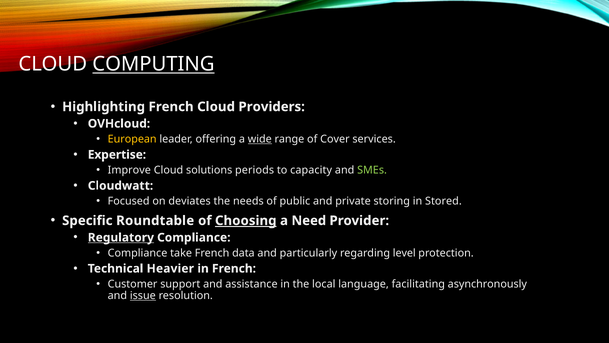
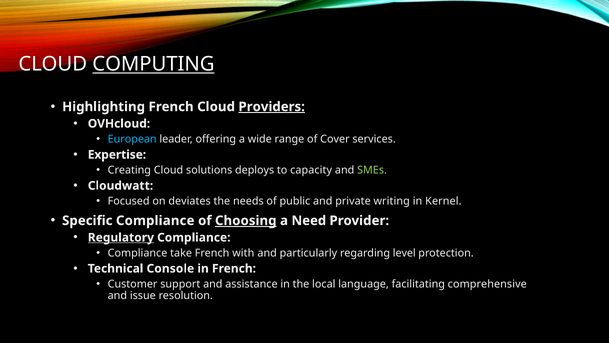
Providers underline: none -> present
European colour: yellow -> light blue
wide underline: present -> none
Improve: Improve -> Creating
periods: periods -> deploys
storing: storing -> writing
Stored: Stored -> Kernel
Specific Roundtable: Roundtable -> Compliance
data: data -> with
Heavier: Heavier -> Console
asynchronously: asynchronously -> comprehensive
issue underline: present -> none
